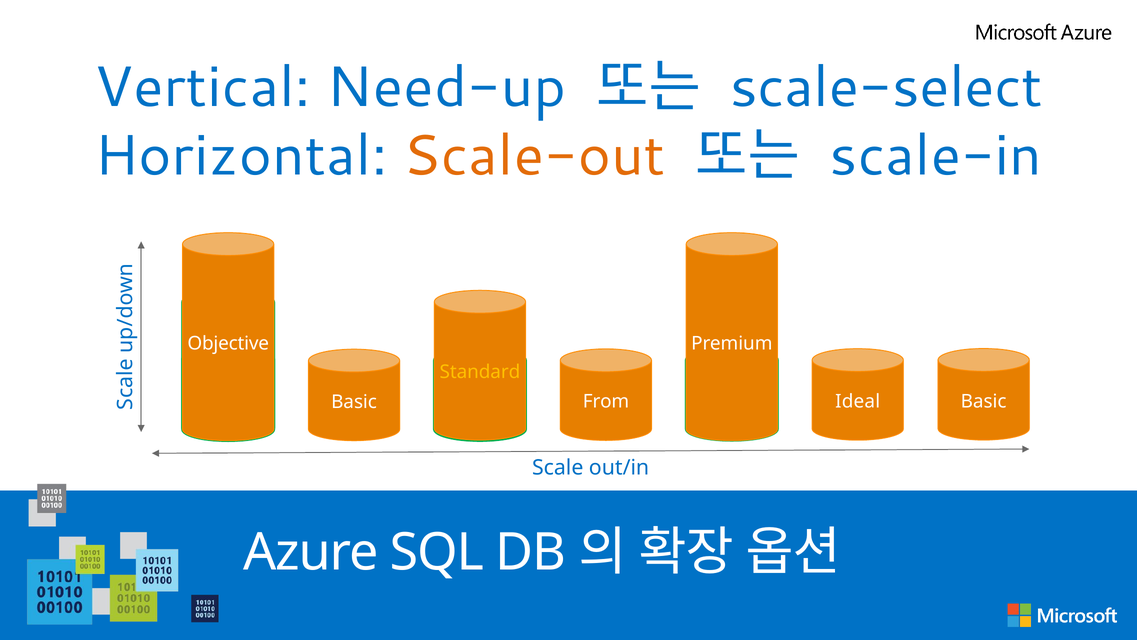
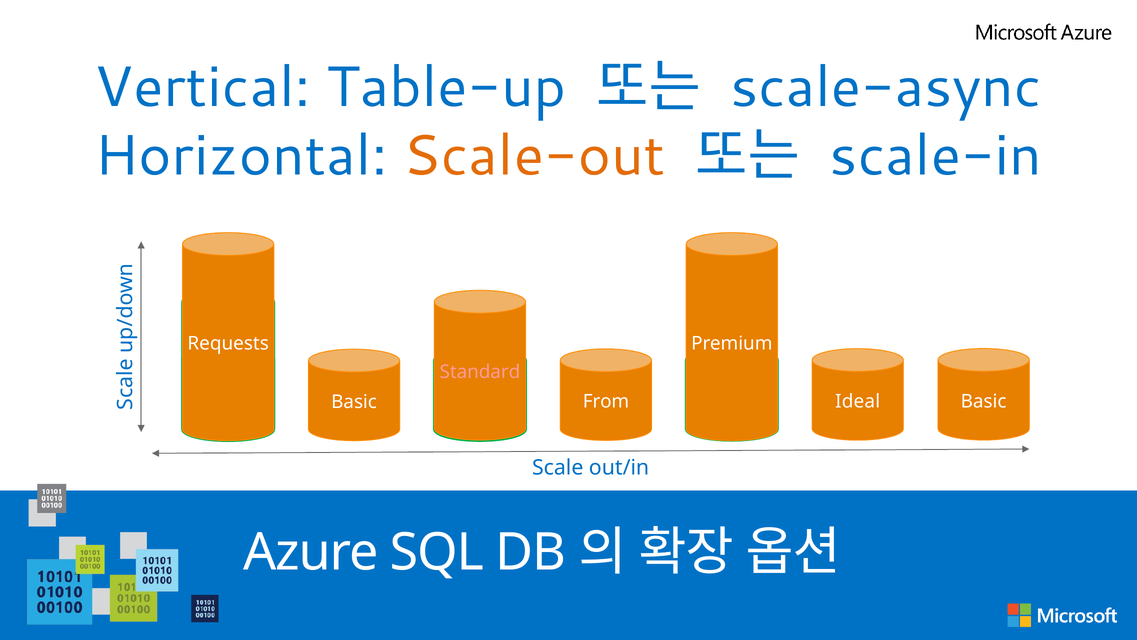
Need-up: Need-up -> Table-up
scale-select: scale-select -> scale-async
Objective: Objective -> Requests
Standard at (480, 372) colour: yellow -> pink
